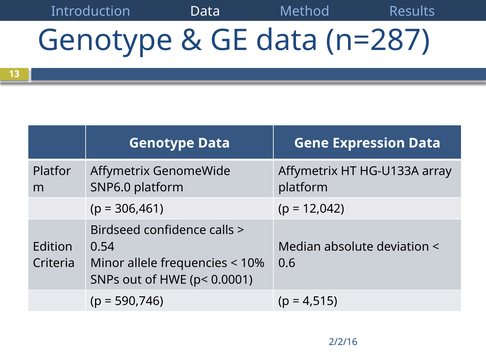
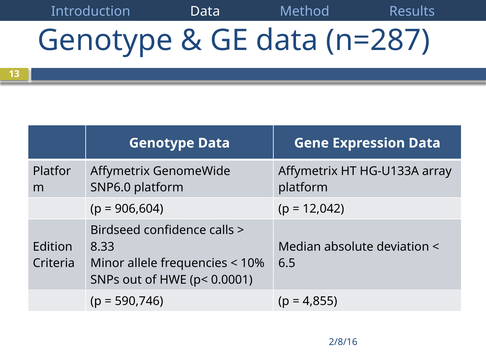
306,461: 306,461 -> 906,604
0.54: 0.54 -> 8.33
0.6: 0.6 -> 6.5
4,515: 4,515 -> 4,855
2/2/16: 2/2/16 -> 2/8/16
